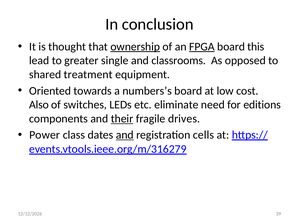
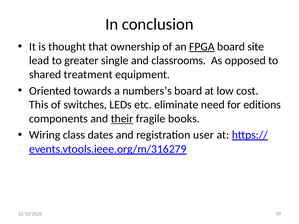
ownership underline: present -> none
this: this -> site
Also: Also -> This
drives: drives -> books
Power: Power -> Wiring
and at (125, 135) underline: present -> none
cells: cells -> user
